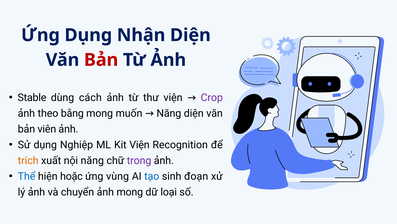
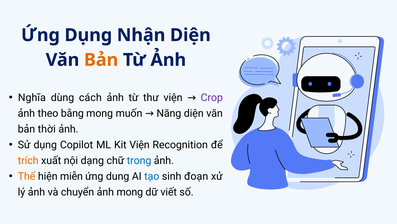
Bản at (101, 60) colour: red -> orange
Stable: Stable -> Nghĩa
viên: viên -> thời
Nghiệp: Nghiệp -> Copilot
nội năng: năng -> dạng
trong colour: purple -> blue
Thể colour: blue -> orange
hoặc: hoặc -> miễn
vùng: vùng -> dung
loại: loại -> viết
